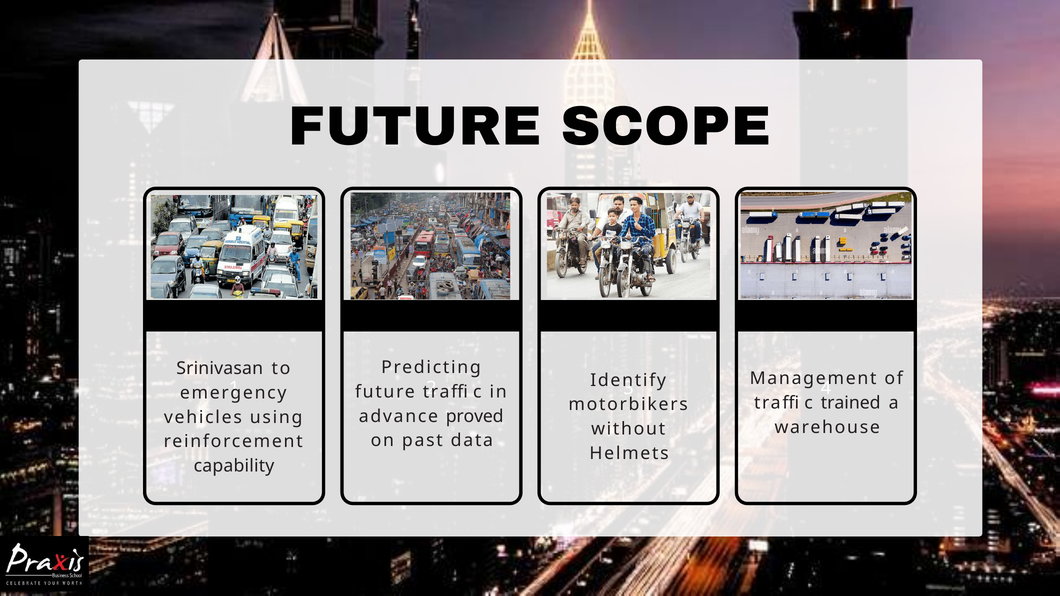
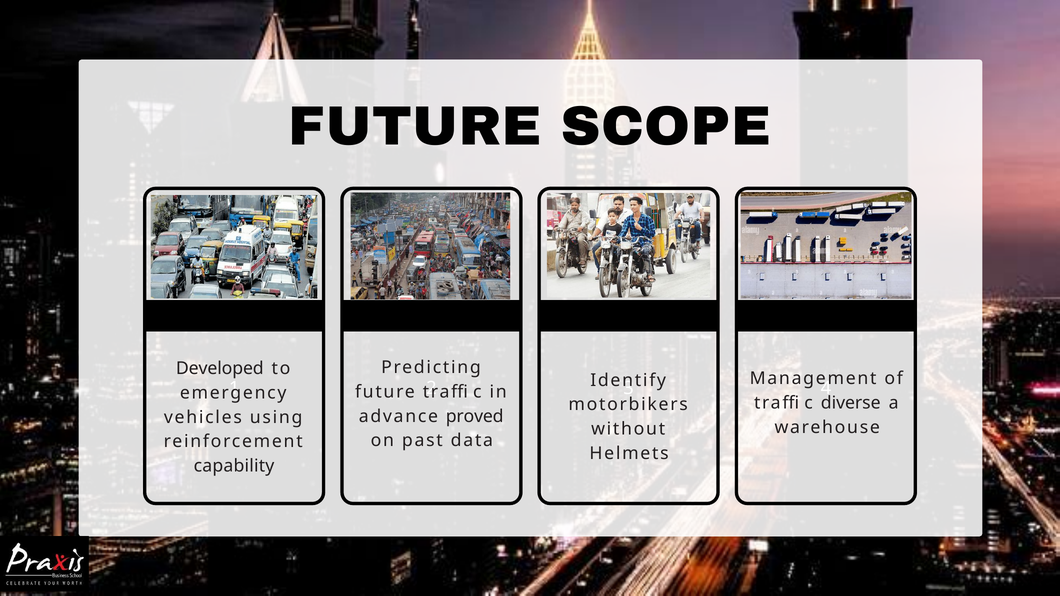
Srinivasan: Srinivasan -> Developed
trained: trained -> diverse
